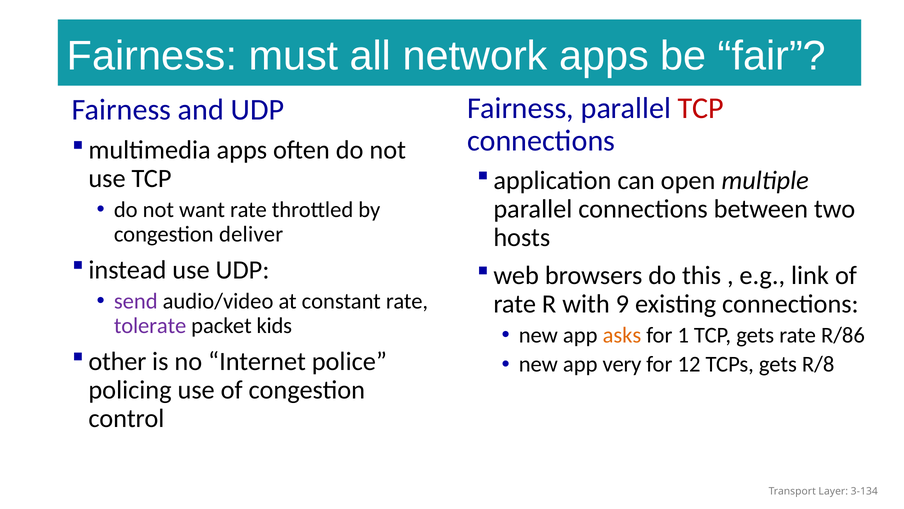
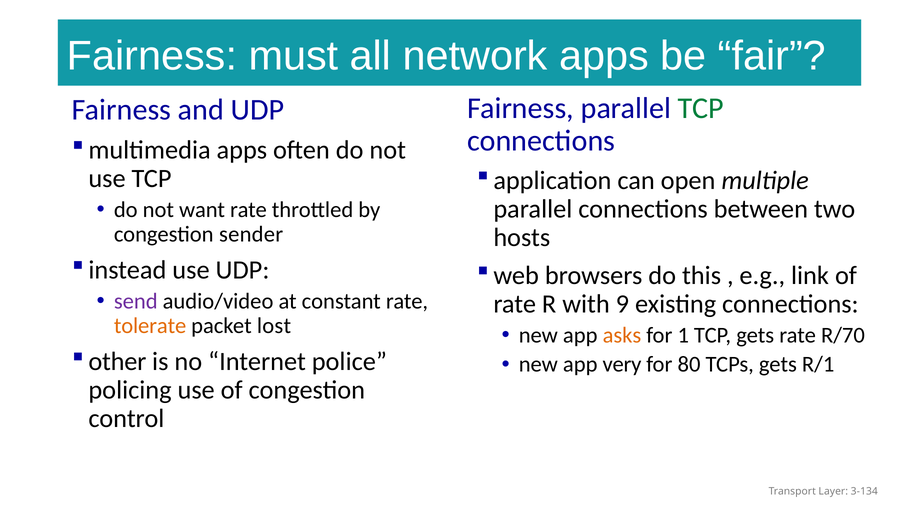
TCP at (701, 108) colour: red -> green
deliver: deliver -> sender
tolerate colour: purple -> orange
kids: kids -> lost
R/86: R/86 -> R/70
12: 12 -> 80
R/8: R/8 -> R/1
